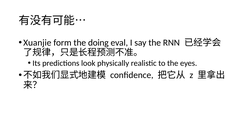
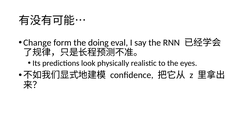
Xuanjie: Xuanjie -> Change
